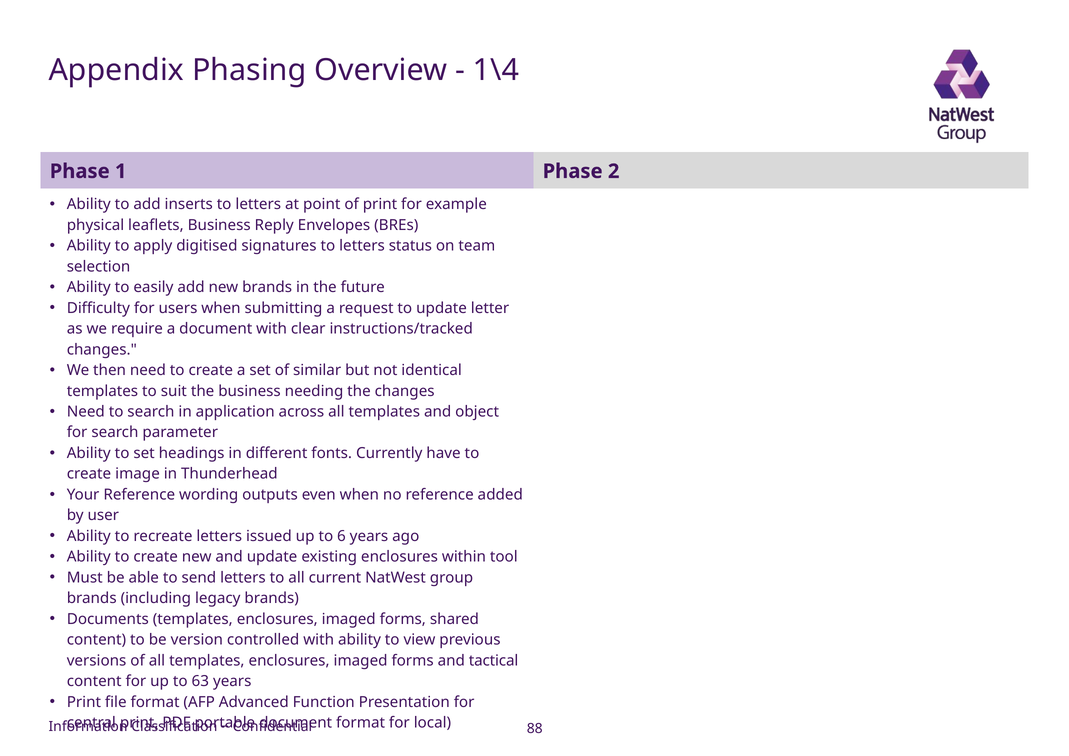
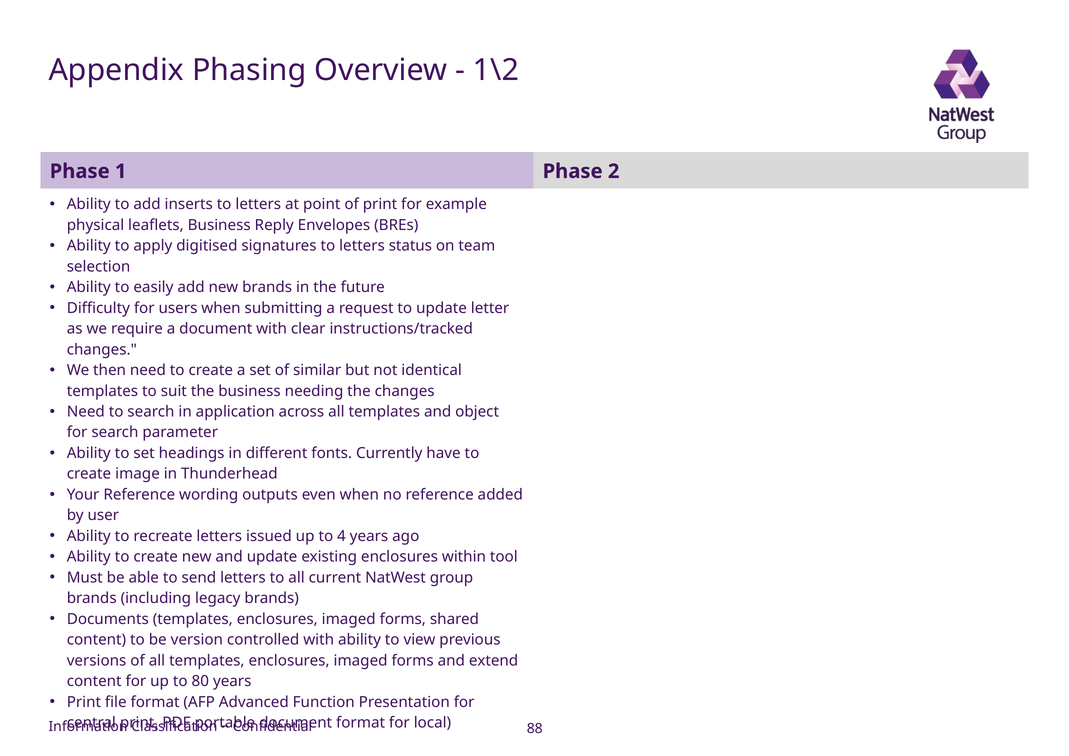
1\4: 1\4 -> 1\2
6: 6 -> 4
tactical: tactical -> extend
63: 63 -> 80
